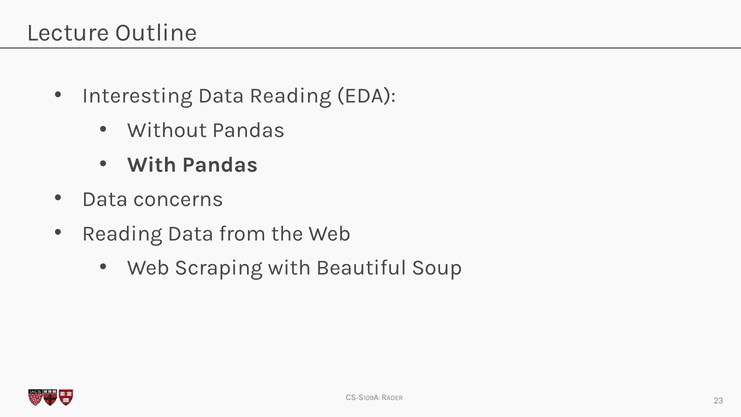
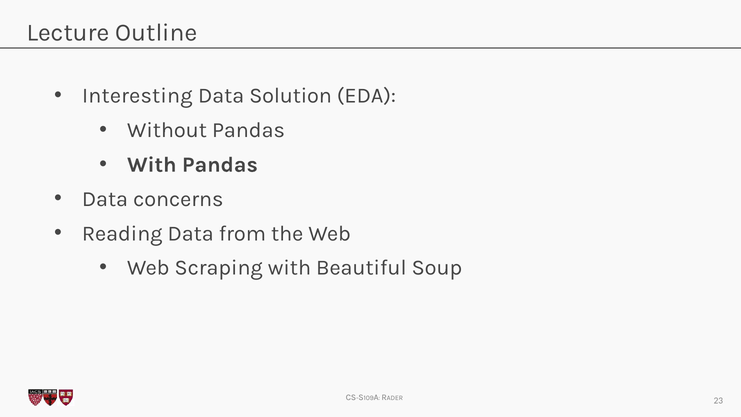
Data Reading: Reading -> Solution
